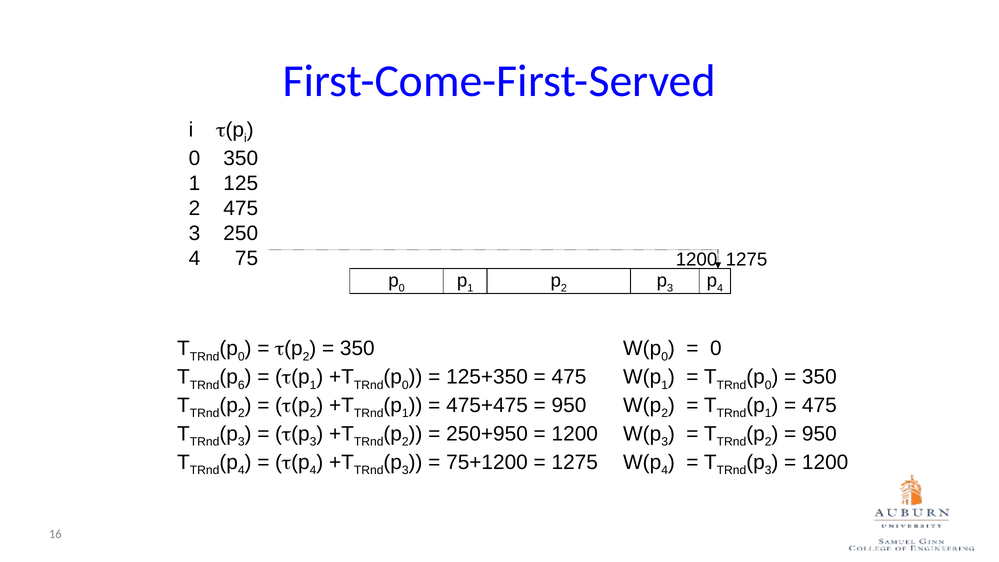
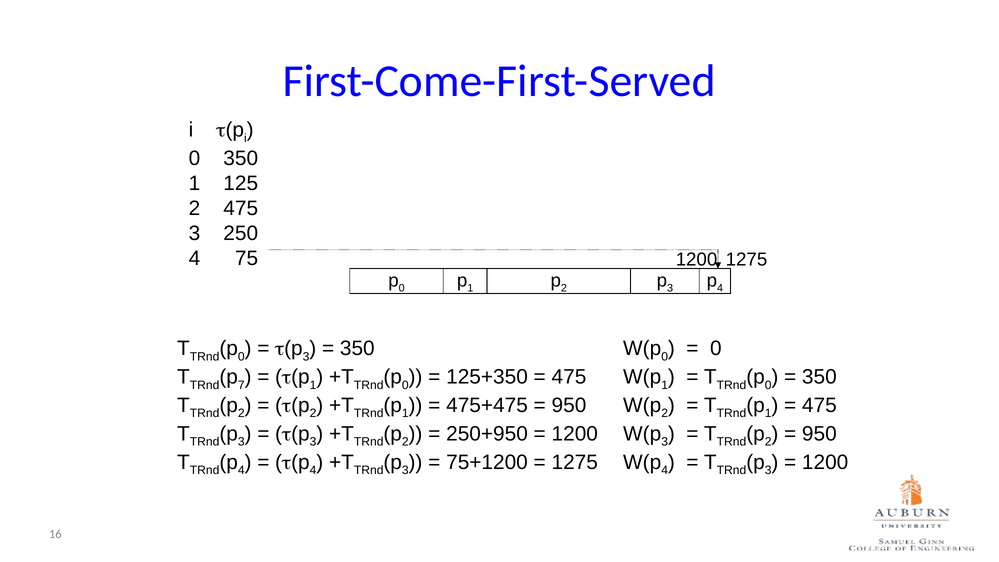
2 at (306, 357): 2 -> 3
6: 6 -> 7
